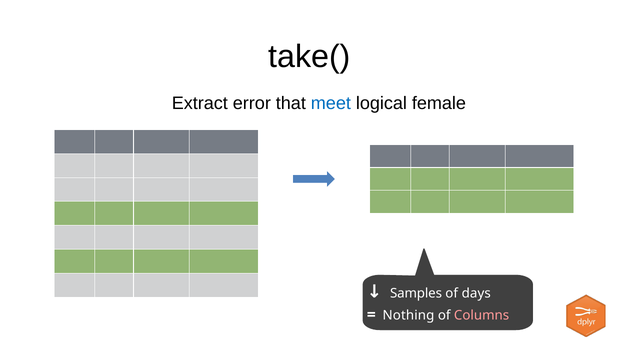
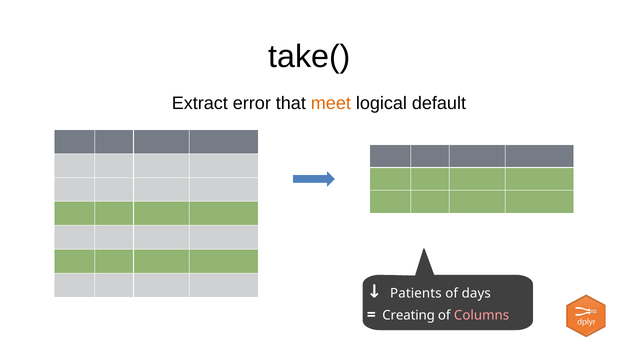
meet colour: blue -> orange
female: female -> default
Samples: Samples -> Patients
Nothing: Nothing -> Creating
